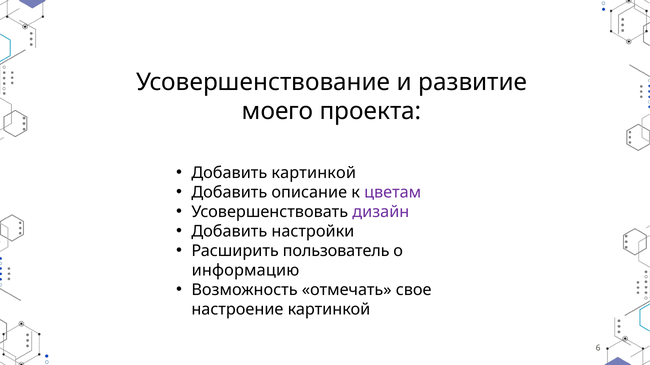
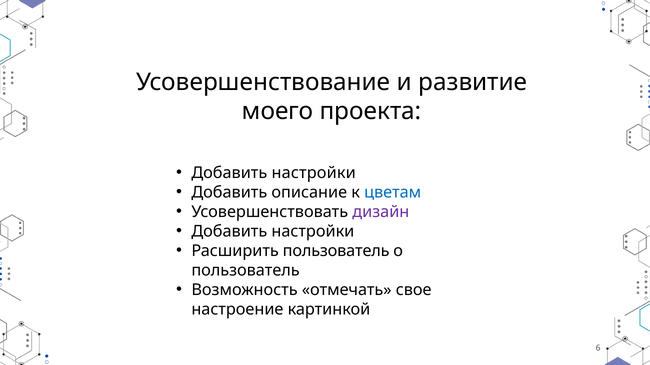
картинкой at (314, 173): картинкой -> настройки
цветам colour: purple -> blue
информацию at (245, 271): информацию -> пользователь
